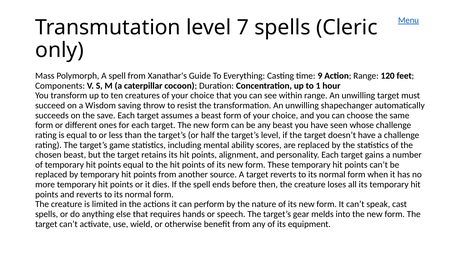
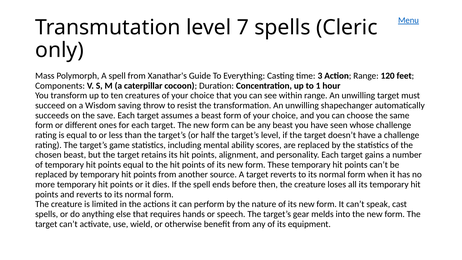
9: 9 -> 3
